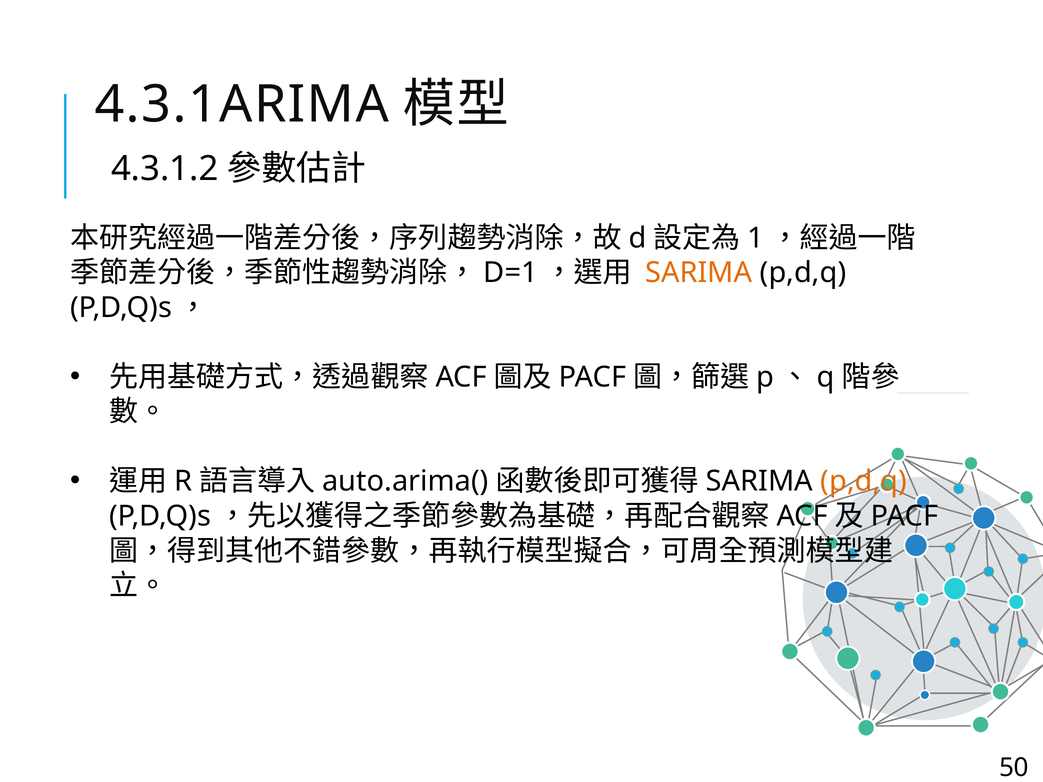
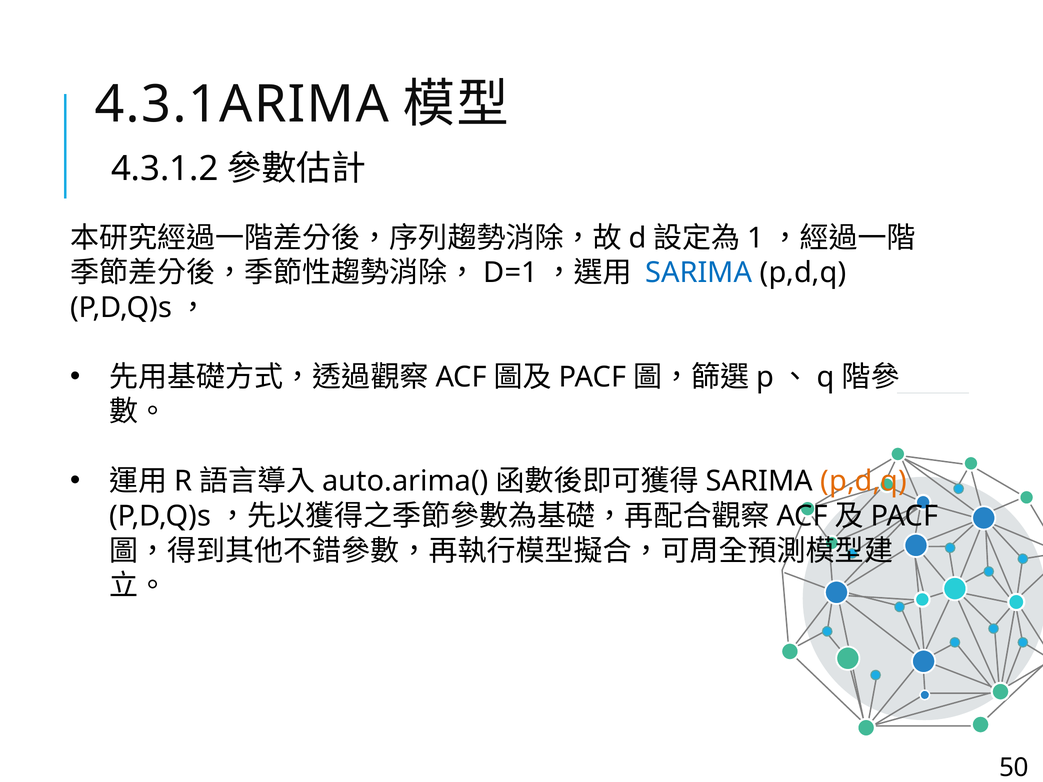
SARIMA at (699, 273) colour: orange -> blue
